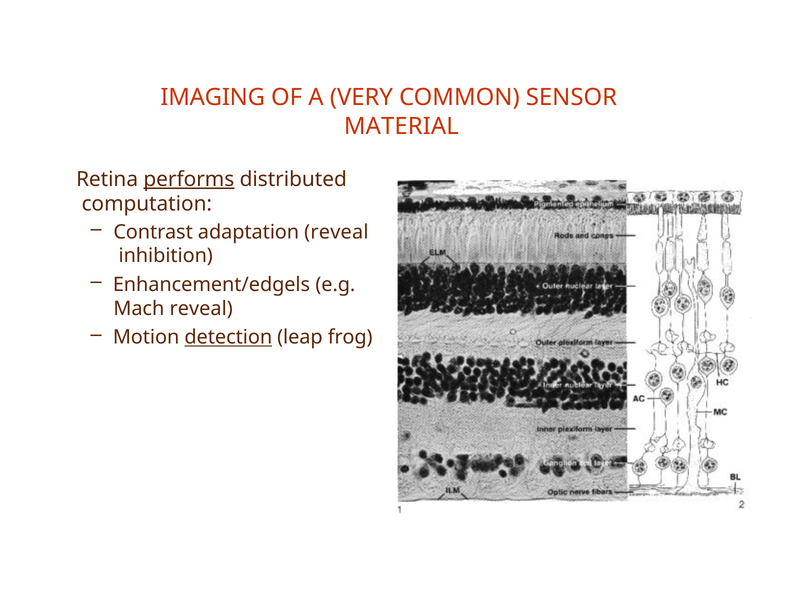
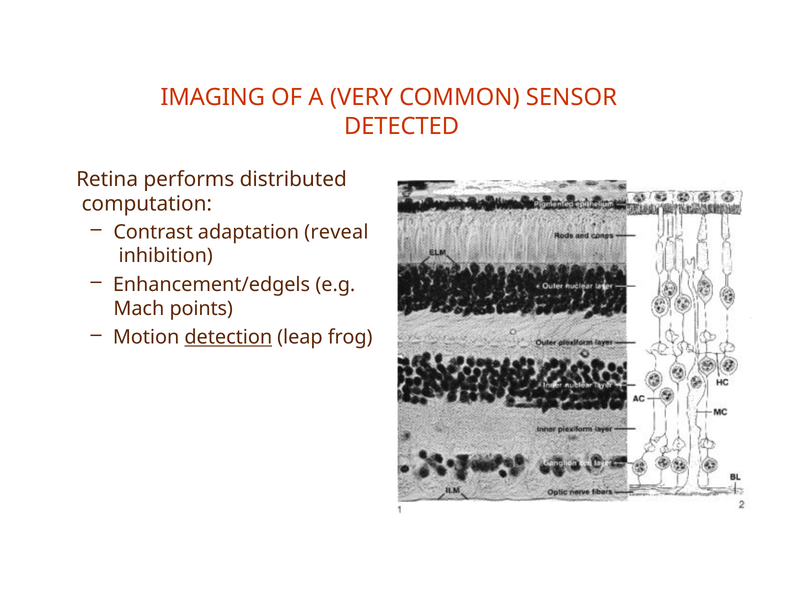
MATERIAL: MATERIAL -> DETECTED
performs underline: present -> none
Mach reveal: reveal -> points
